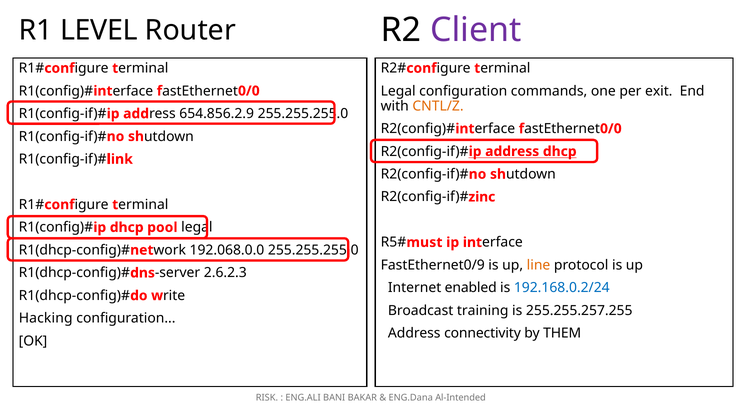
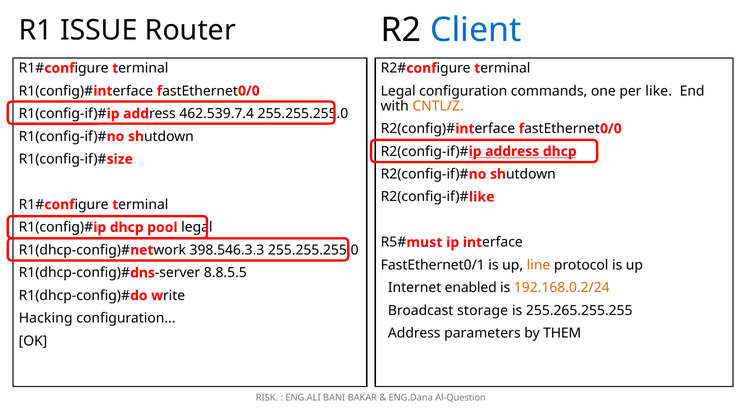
Client colour: purple -> blue
LEVEL: LEVEL -> ISSUE
per exit: exit -> like
654.856.2.9: 654.856.2.9 -> 462.539.7.4
link: link -> size
zinc at (482, 197): zinc -> like
192.068.0.0: 192.068.0.0 -> 398.546.3.3
FastEthernet0/9: FastEthernet0/9 -> FastEthernet0/1
2.6.2.3: 2.6.2.3 -> 8.8.5.5
192.168.0.2/24 colour: blue -> orange
training: training -> storage
255.255.257.255: 255.255.257.255 -> 255.265.255.255
connectivity: connectivity -> parameters
Al-Intended: Al-Intended -> Al-Question
